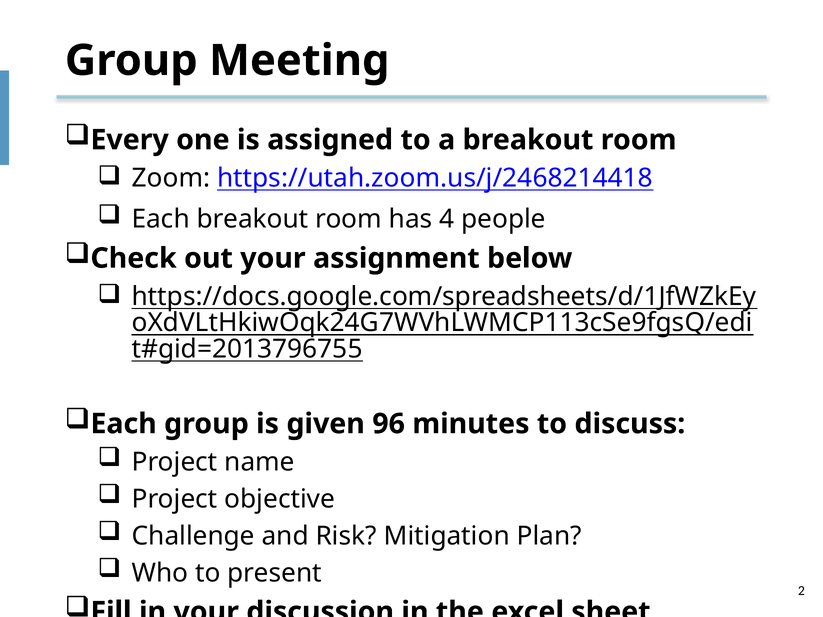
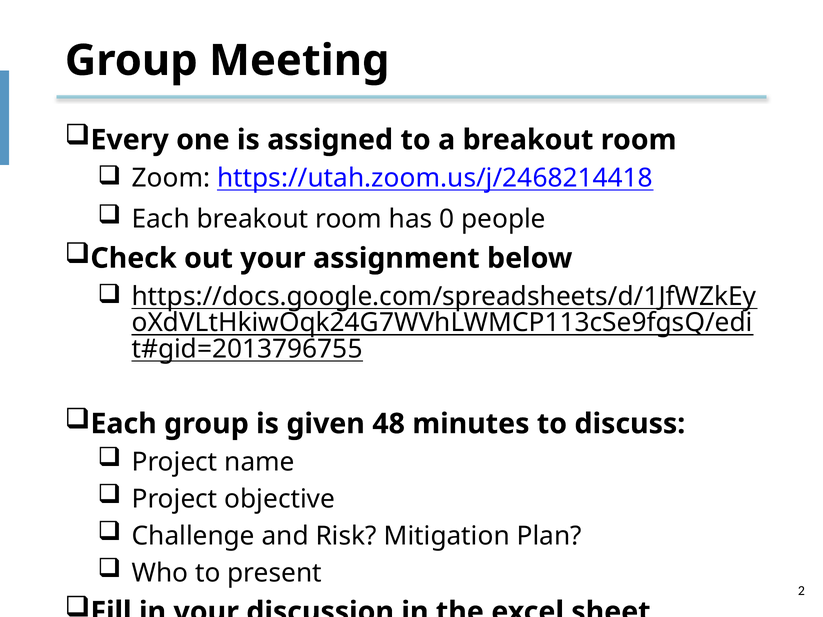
4: 4 -> 0
96: 96 -> 48
